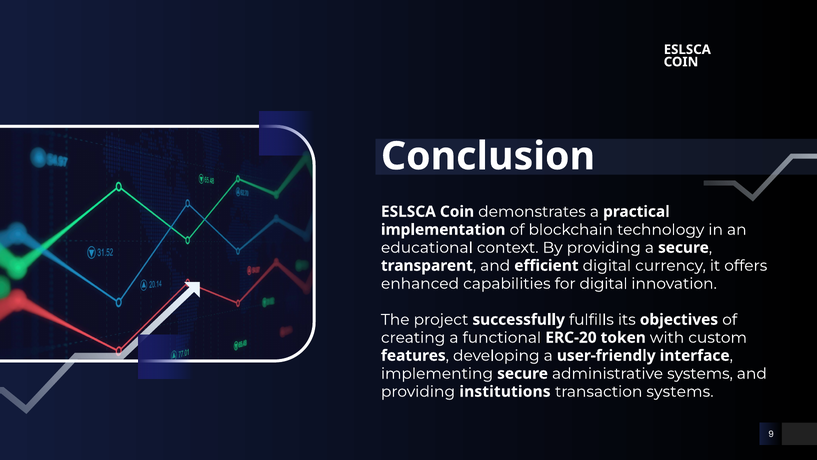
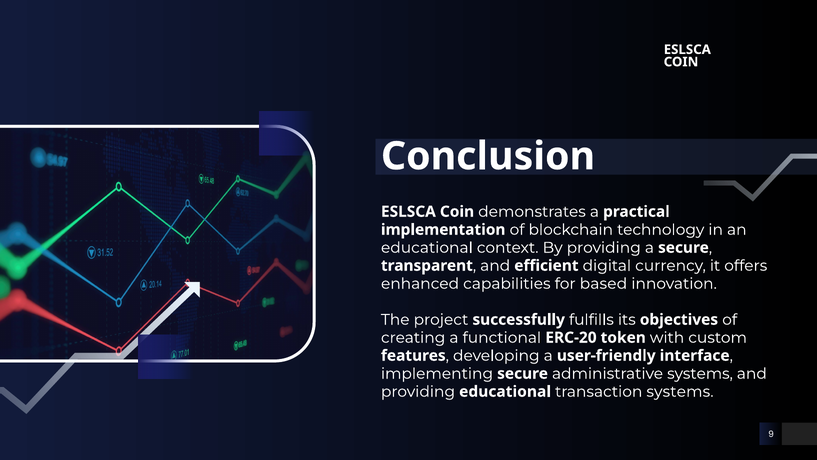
for digital: digital -> based
providing institutions: institutions -> educational
